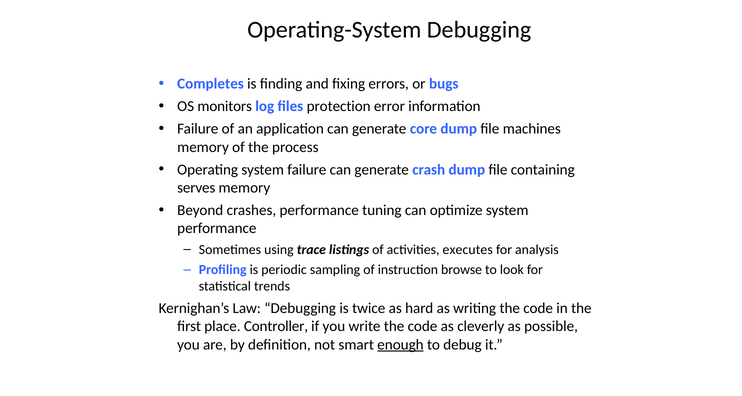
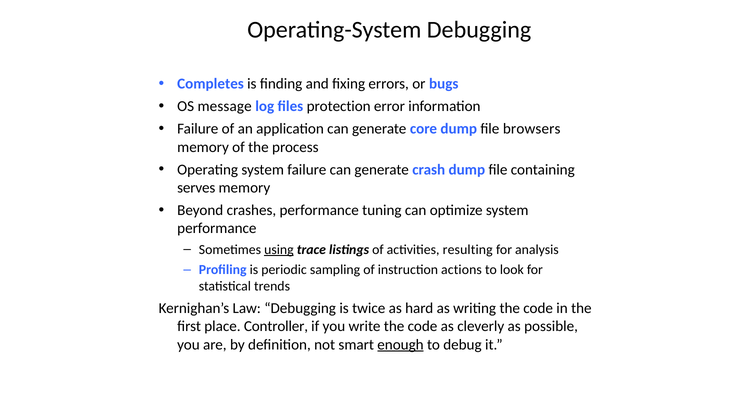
monitors: monitors -> message
machines: machines -> browsers
using underline: none -> present
executes: executes -> resulting
browse: browse -> actions
